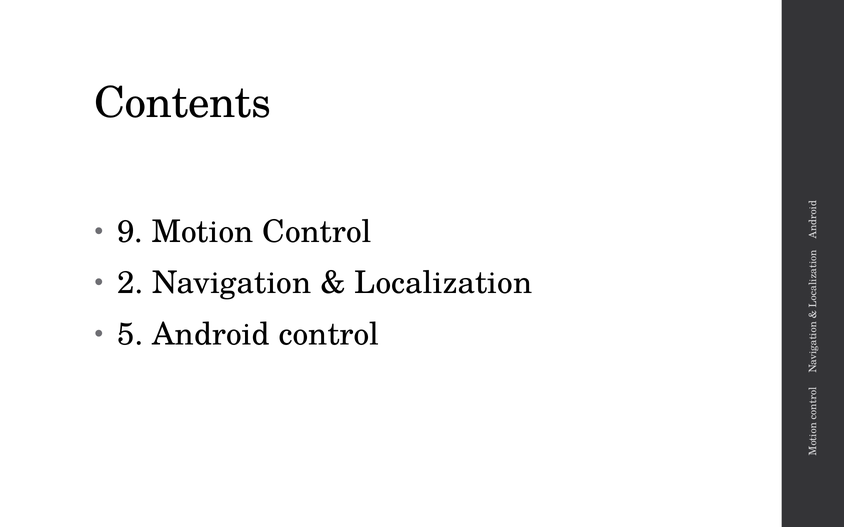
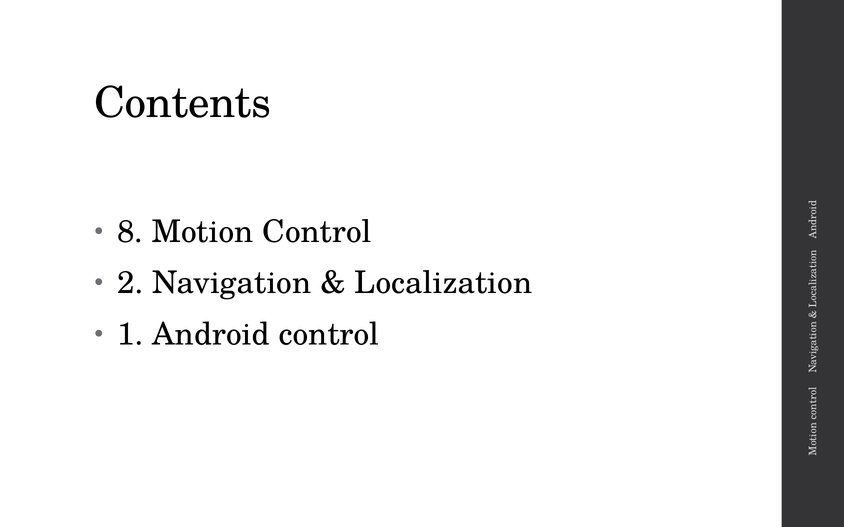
9: 9 -> 8
5: 5 -> 1
